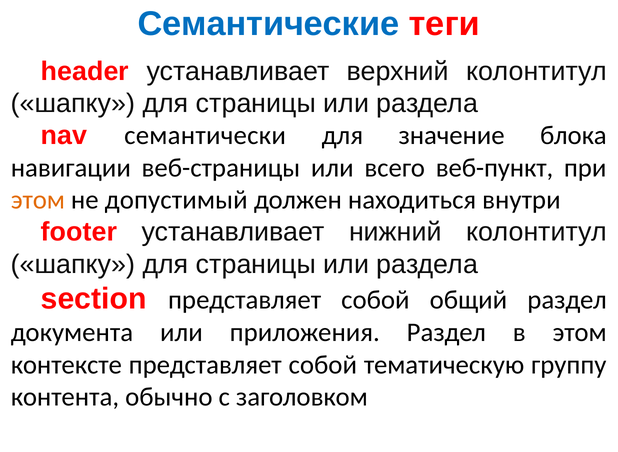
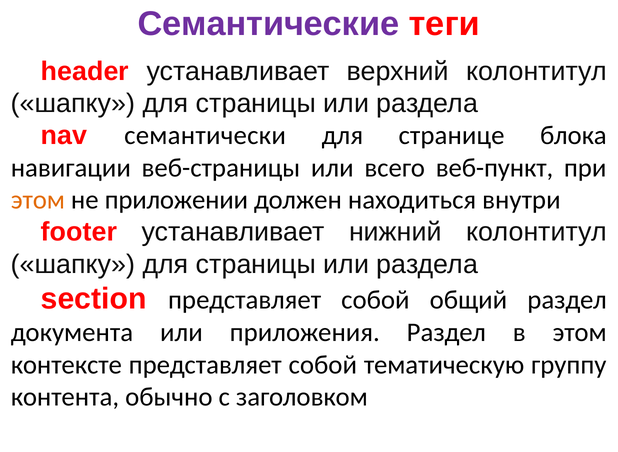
Семантические colour: blue -> purple
значение: значение -> странице
допустимый: допустимый -> приложении
